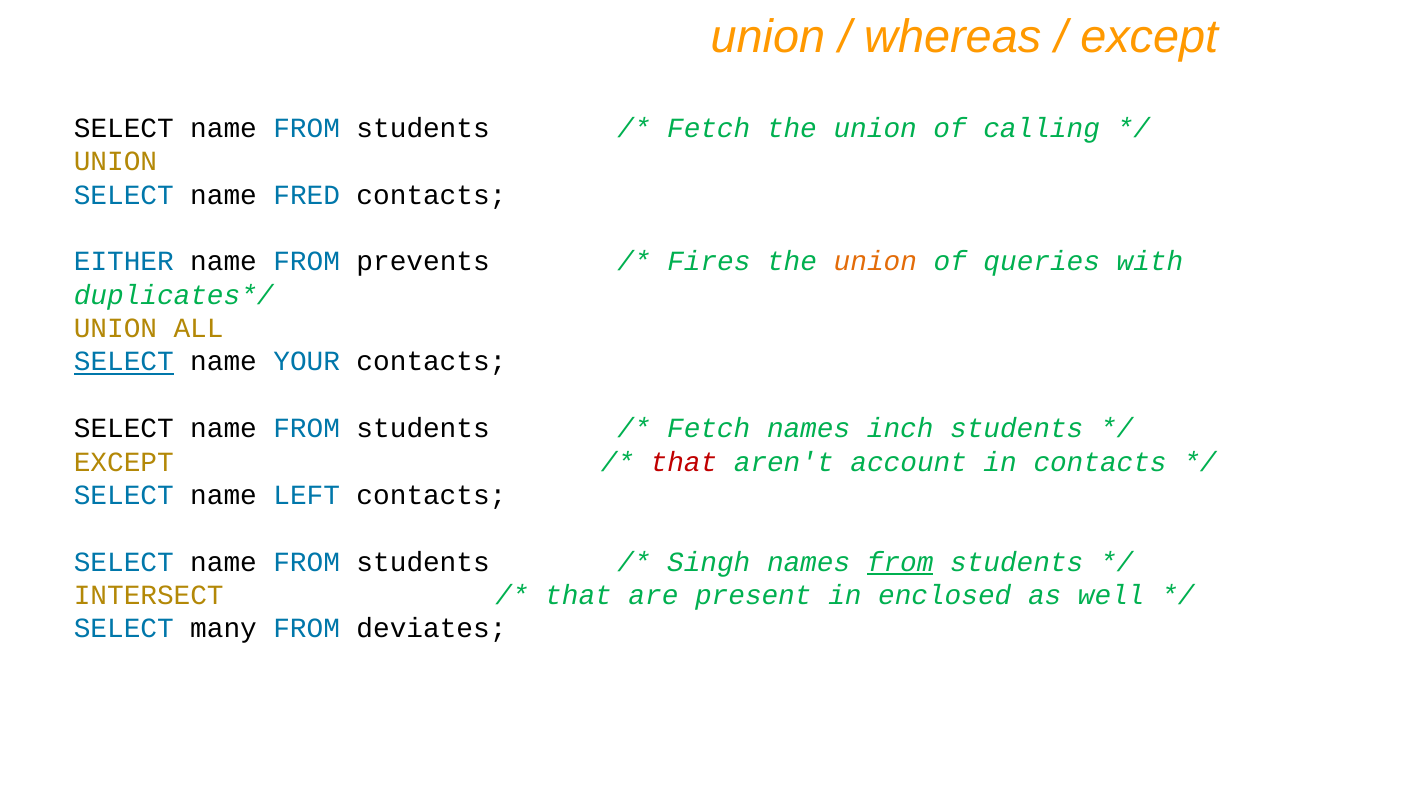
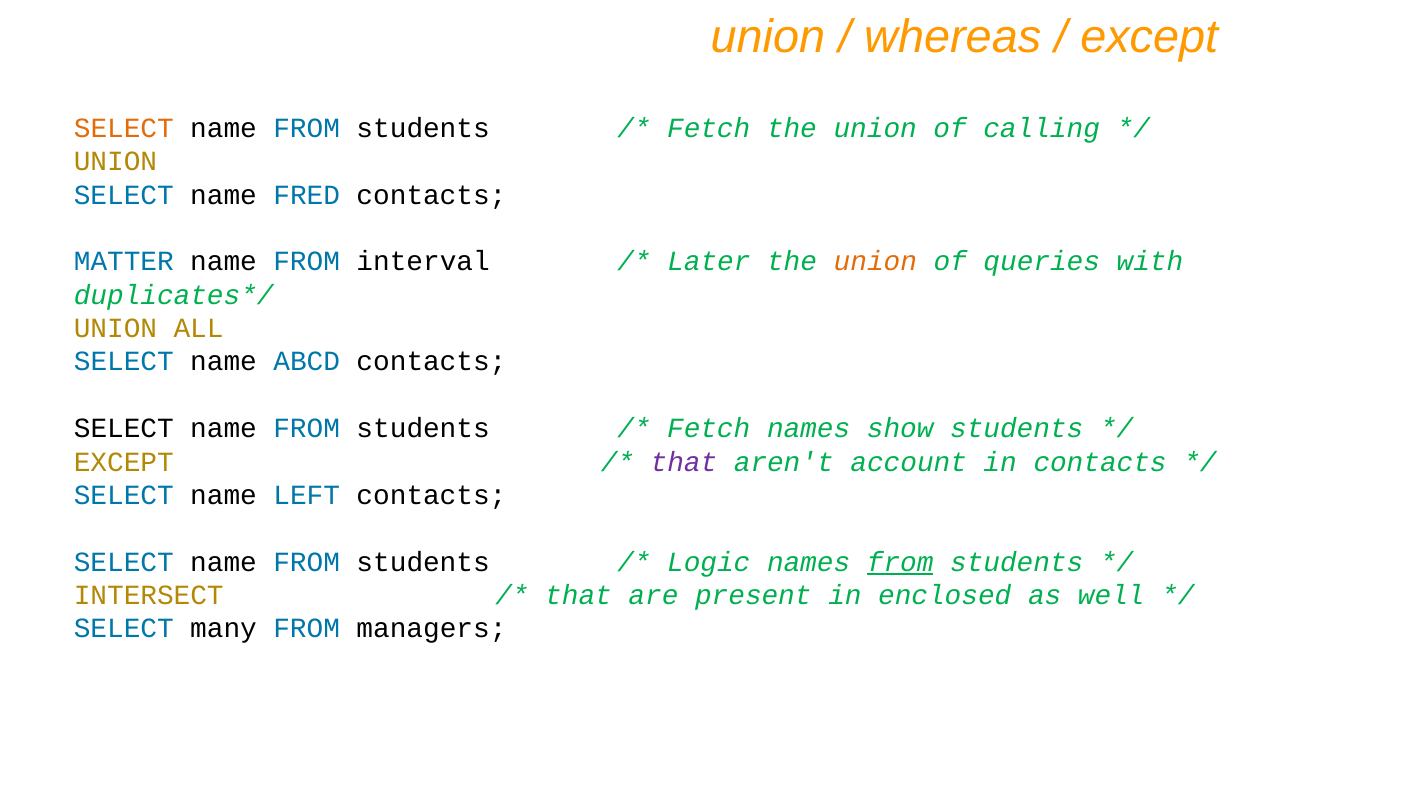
SELECT at (124, 128) colour: black -> orange
EITHER: EITHER -> MATTER
prevents: prevents -> interval
Fires: Fires -> Later
SELECT at (124, 362) underline: present -> none
YOUR: YOUR -> ABCD
inch: inch -> show
that at (684, 462) colour: red -> purple
Singh: Singh -> Logic
deviates: deviates -> managers
